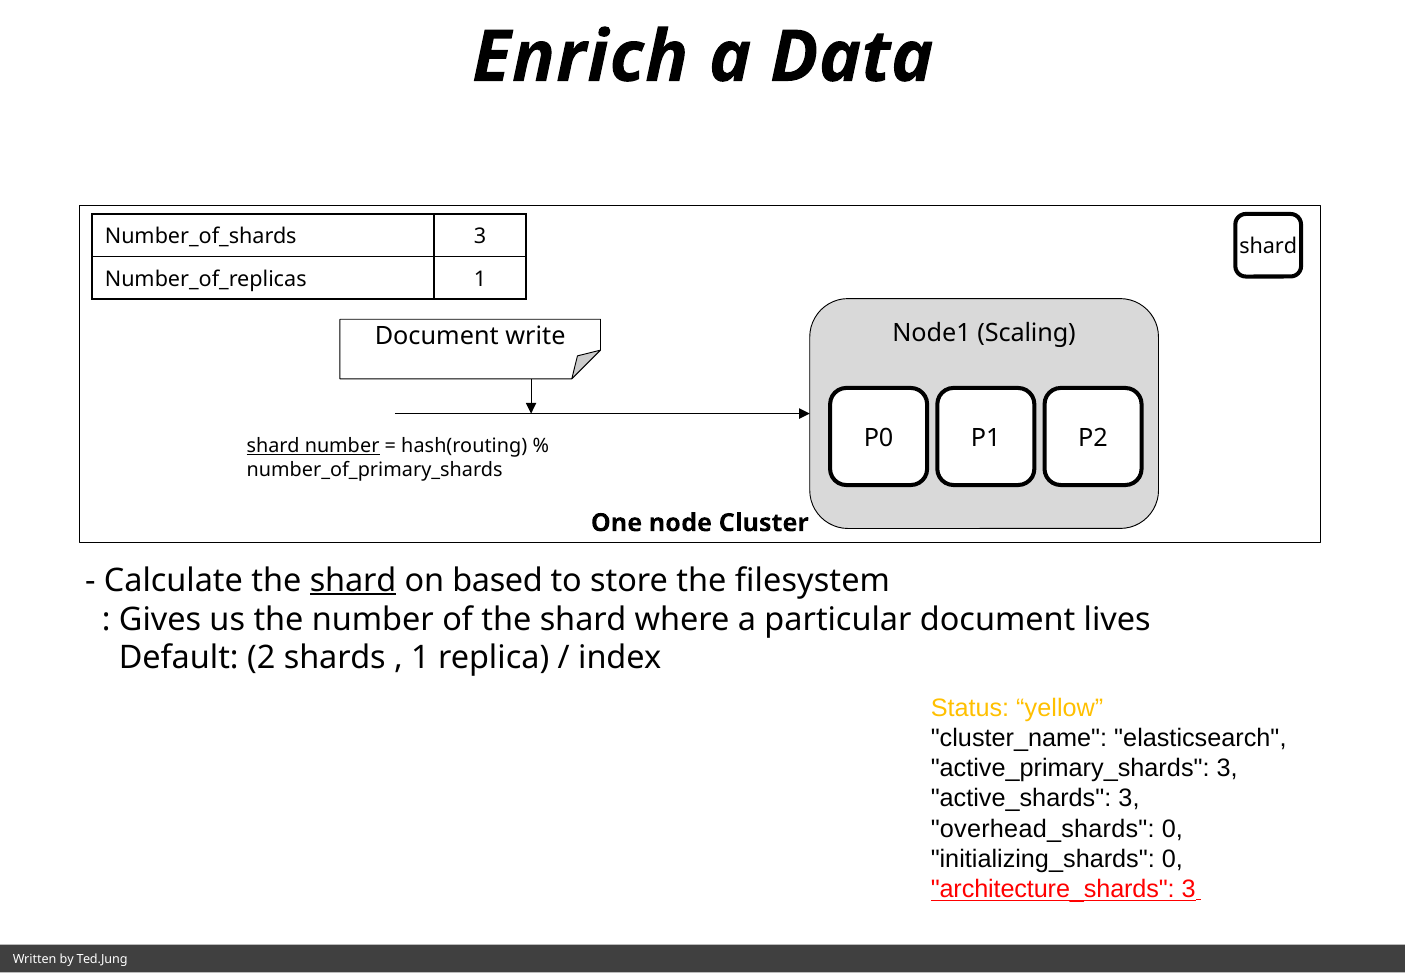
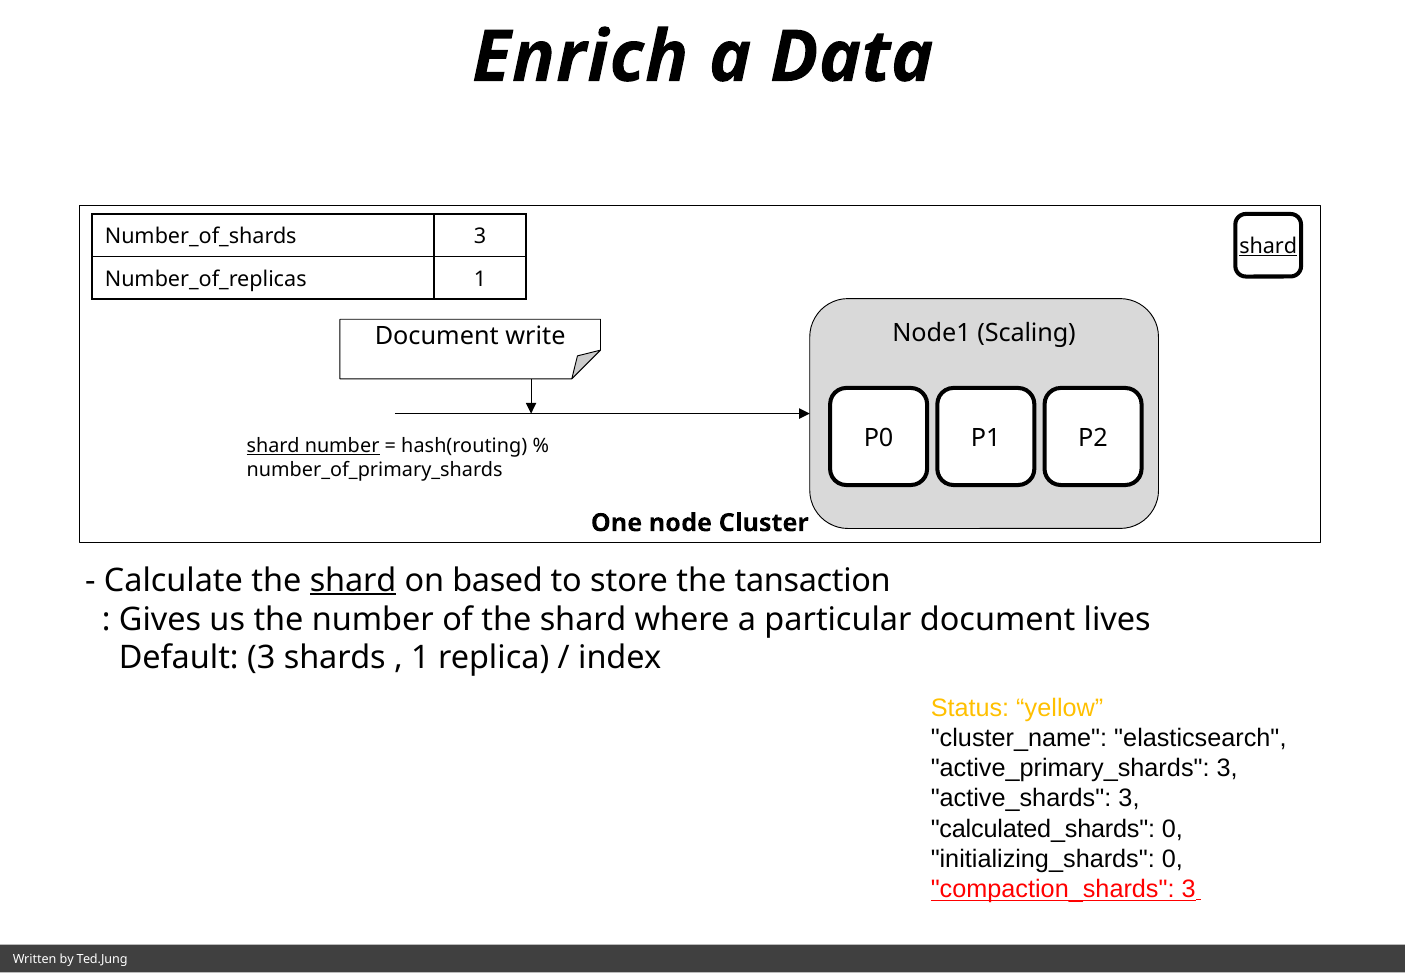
shard at (1268, 246) underline: none -> present
filesystem: filesystem -> tansaction
Default 2: 2 -> 3
overhead_shards: overhead_shards -> calculated_shards
architecture_shards: architecture_shards -> compaction_shards
